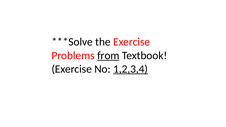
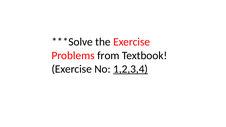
from underline: present -> none
